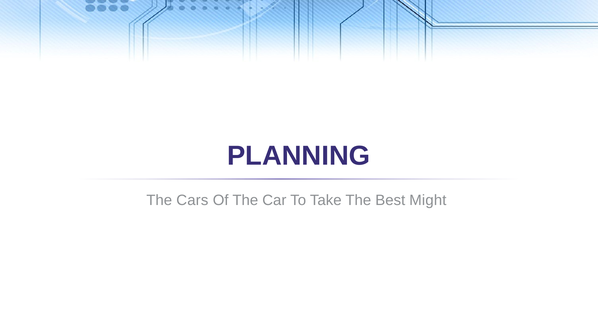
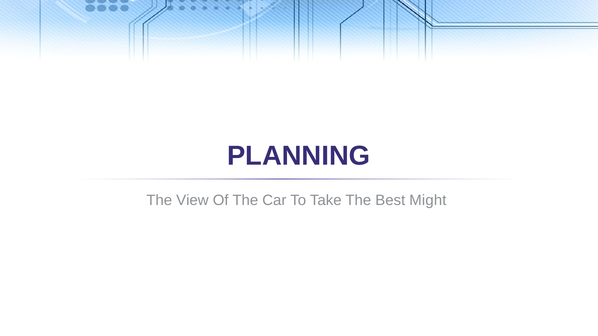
Cars: Cars -> View
